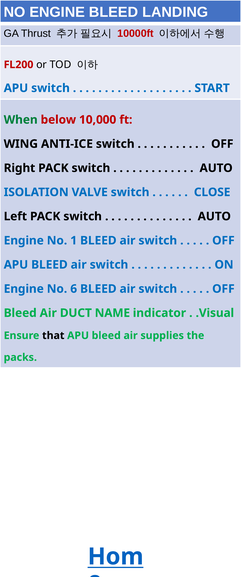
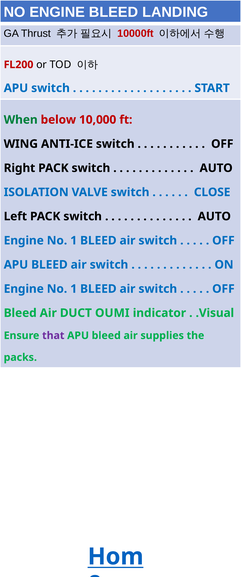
6 at (74, 289): 6 -> 1
NAME: NAME -> OUMI
that colour: black -> purple
